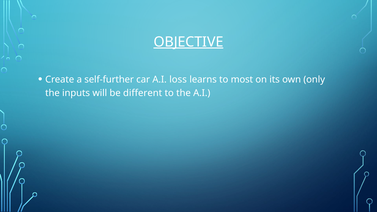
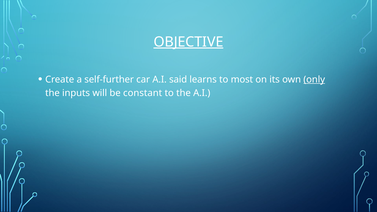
loss: loss -> said
only underline: none -> present
different: different -> constant
